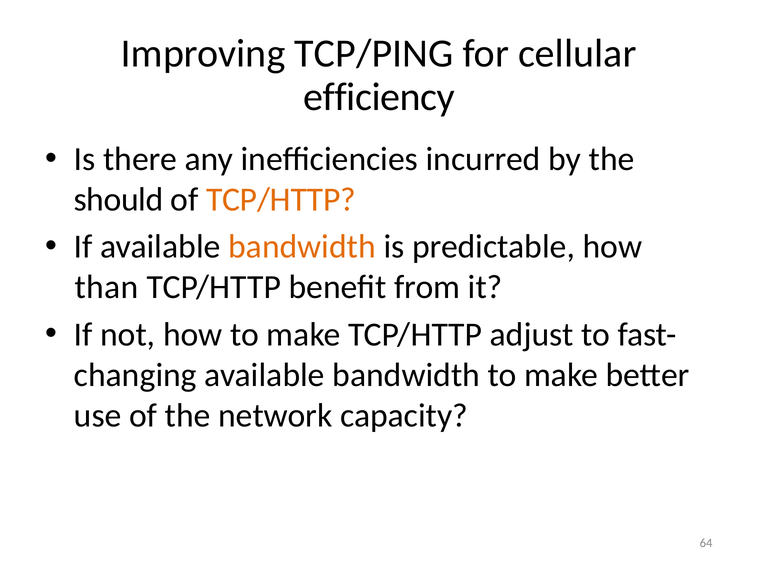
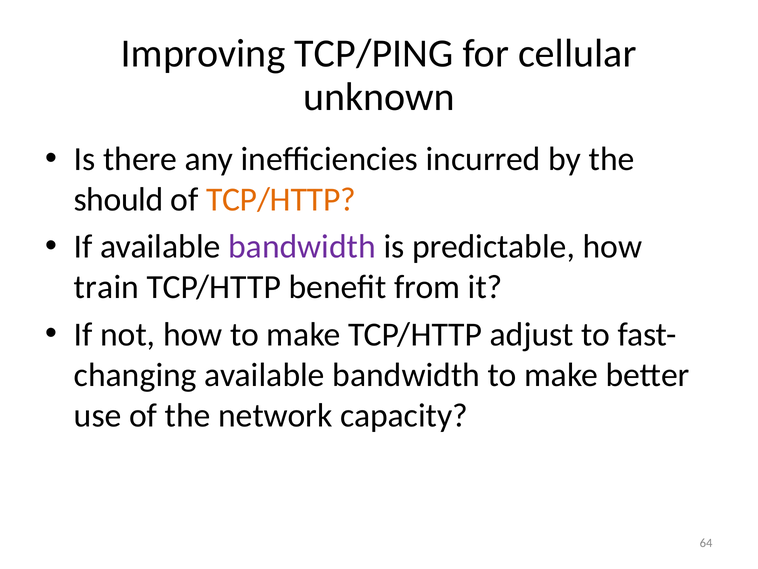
efficiency: efficiency -> unknown
bandwidth at (302, 247) colour: orange -> purple
than: than -> train
